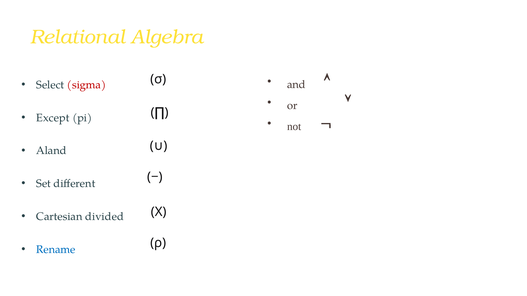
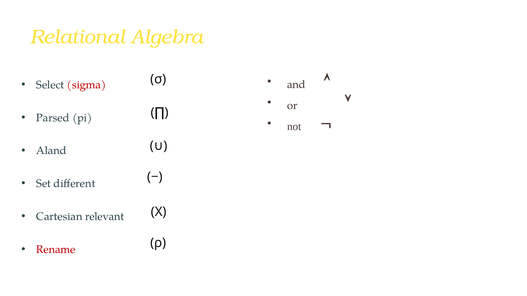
Except: Except -> Parsed
divided: divided -> relevant
Rename colour: blue -> red
